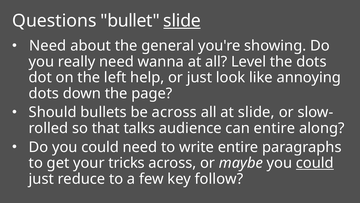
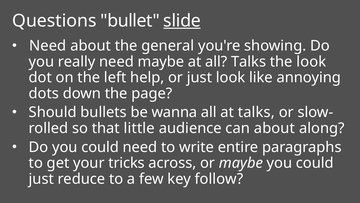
need wanna: wanna -> maybe
all Level: Level -> Talks
the dots: dots -> look
be across: across -> wanna
at slide: slide -> talks
talks: talks -> little
can entire: entire -> about
could at (315, 163) underline: present -> none
